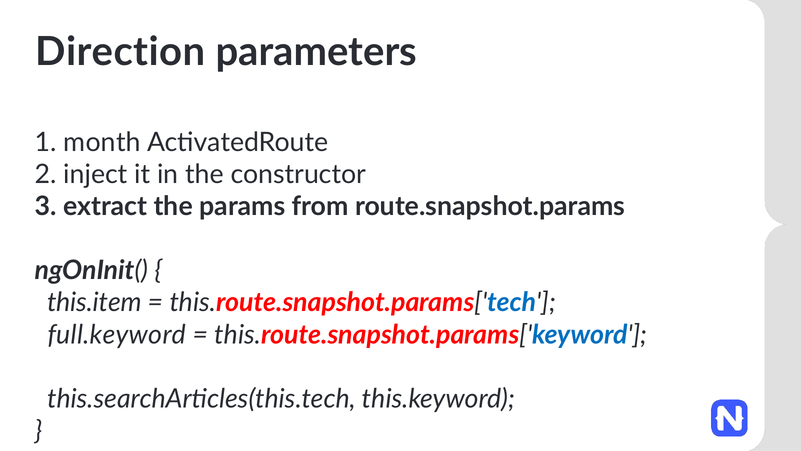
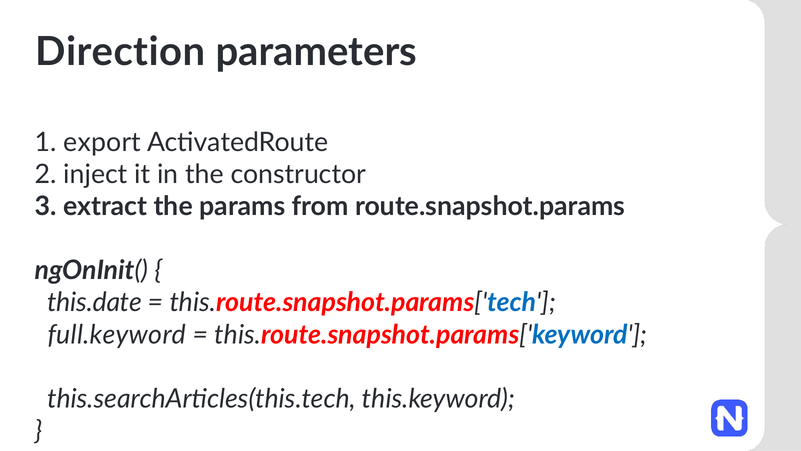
month: month -> export
this.item: this.item -> this.date
